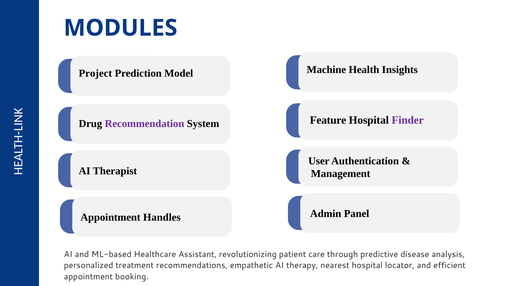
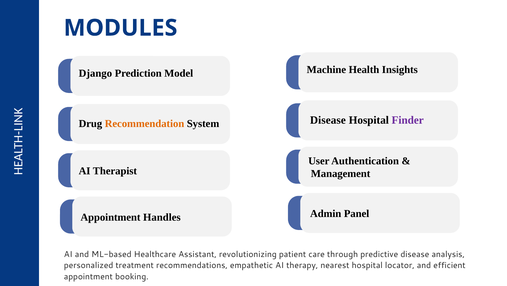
Project: Project -> Django
Feature at (328, 120): Feature -> Disease
Recommendation colour: purple -> orange
